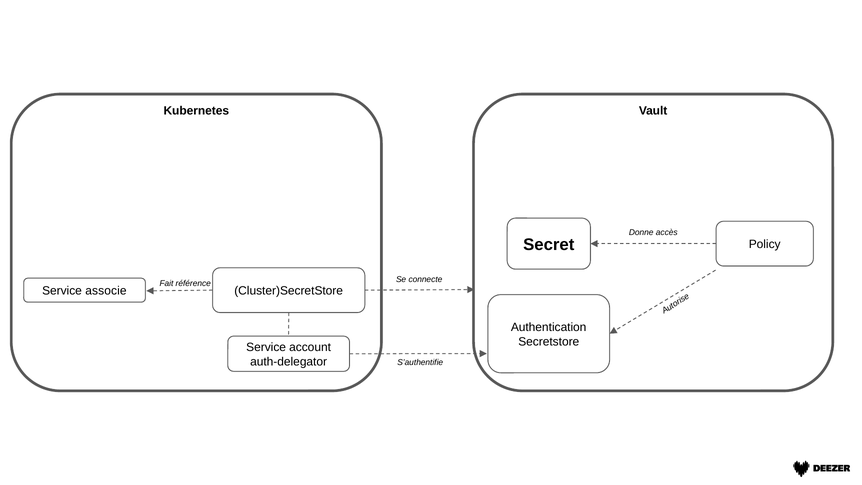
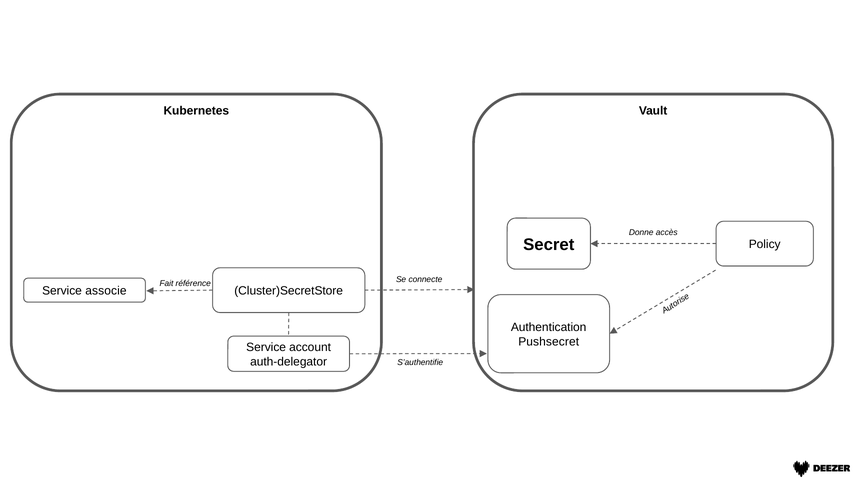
Secretstore: Secretstore -> Pushsecret
